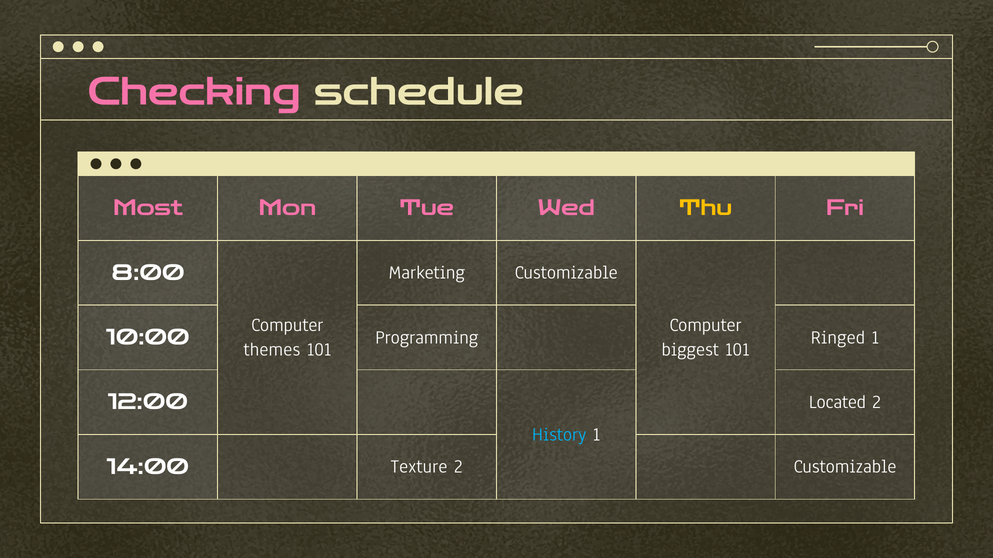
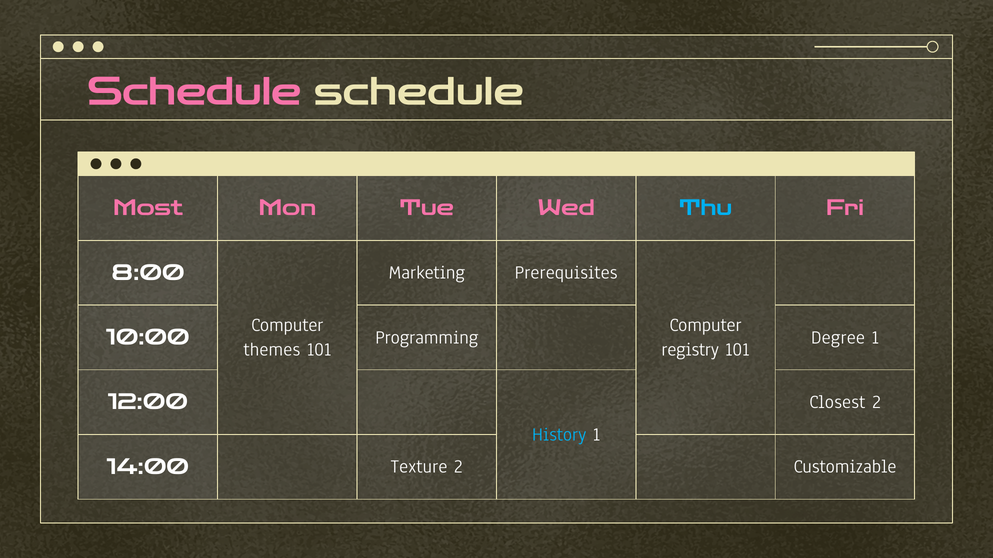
Checking at (195, 92): Checking -> Schedule
Thu colour: yellow -> light blue
Marketing Customizable: Customizable -> Prerequisites
Ringed: Ringed -> Degree
biggest: biggest -> registry
Located: Located -> Closest
